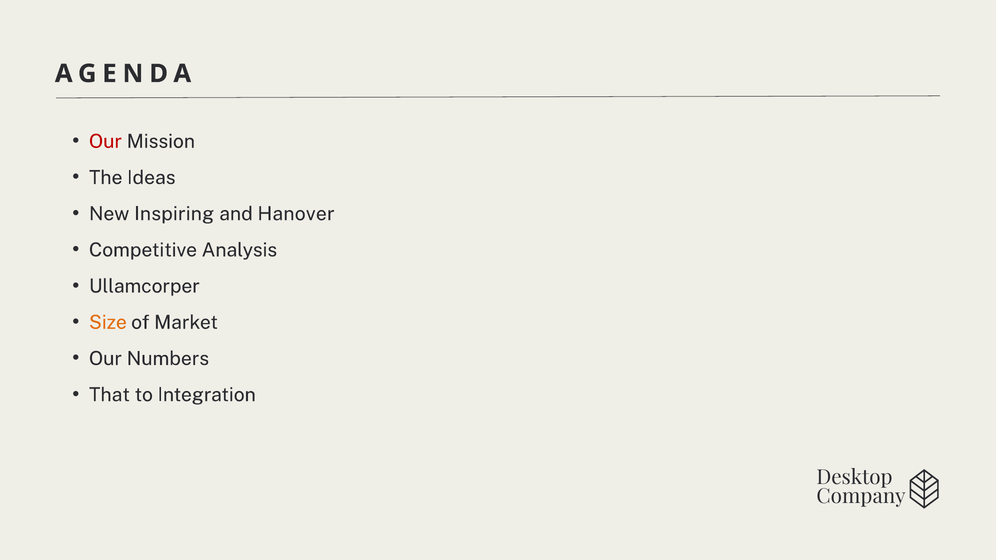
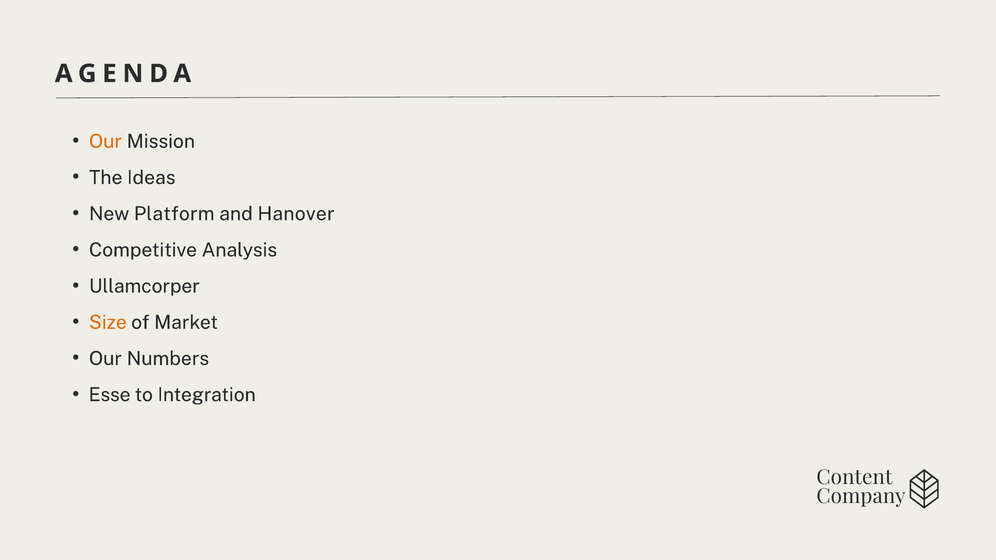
Our at (105, 141) colour: red -> orange
Inspiring: Inspiring -> Platform
That: That -> Esse
Desktop: Desktop -> Content
